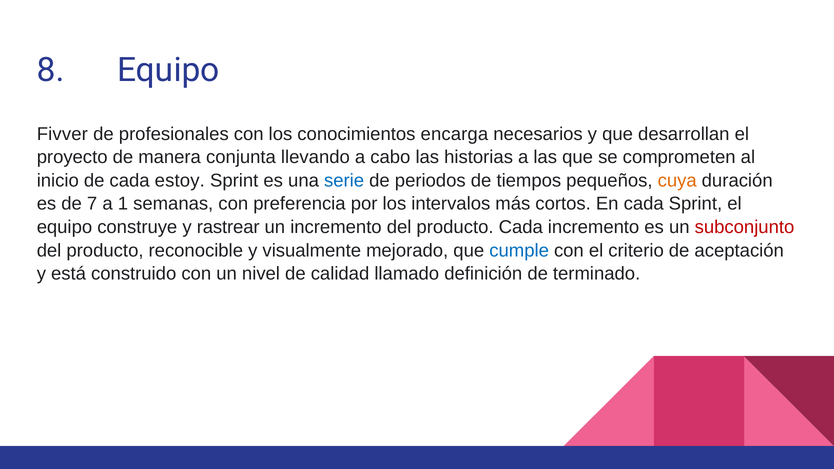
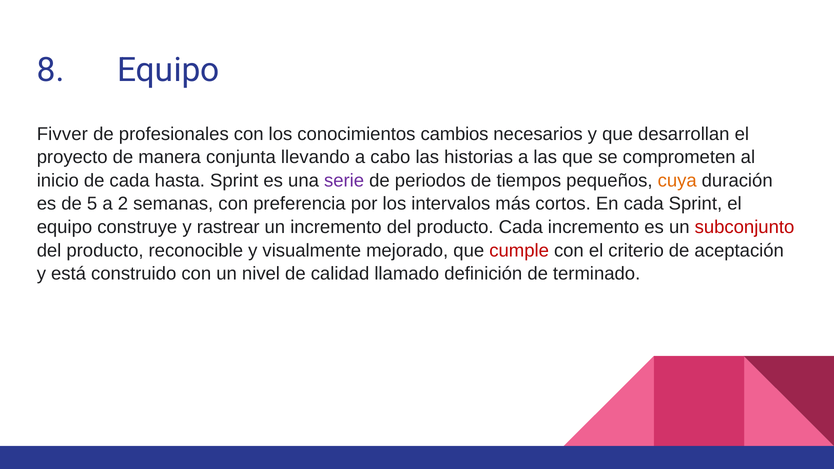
encarga: encarga -> cambios
estoy: estoy -> hasta
serie colour: blue -> purple
7: 7 -> 5
1: 1 -> 2
cumple colour: blue -> red
